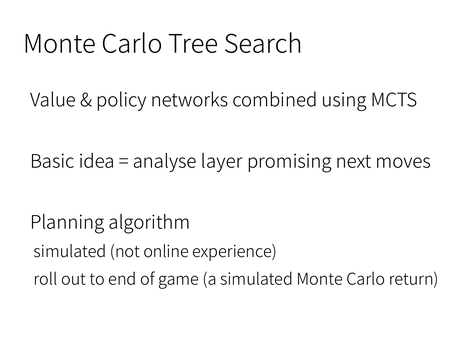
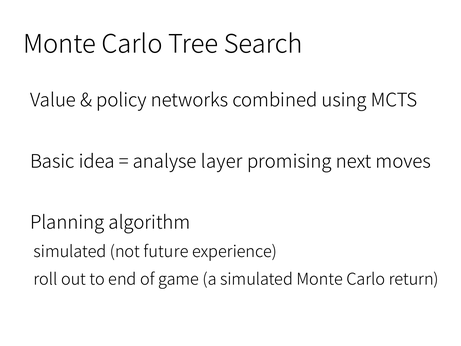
online: online -> future
